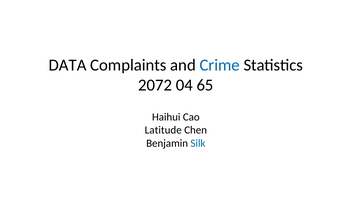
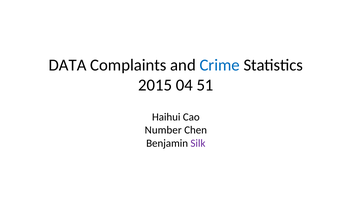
2072: 2072 -> 2015
65: 65 -> 51
Latitude: Latitude -> Number
Silk colour: blue -> purple
